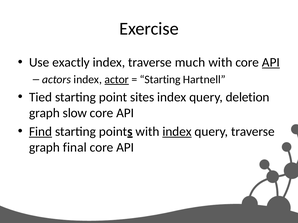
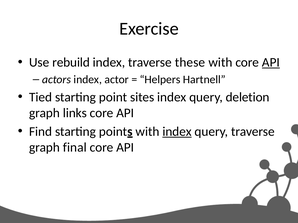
exactly: exactly -> rebuild
much: much -> these
actor underline: present -> none
Starting at (160, 80): Starting -> Helpers
slow: slow -> links
Find underline: present -> none
